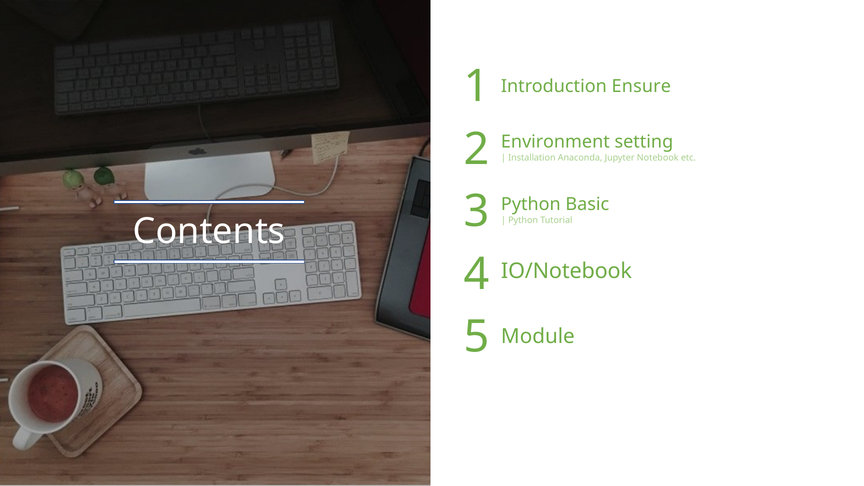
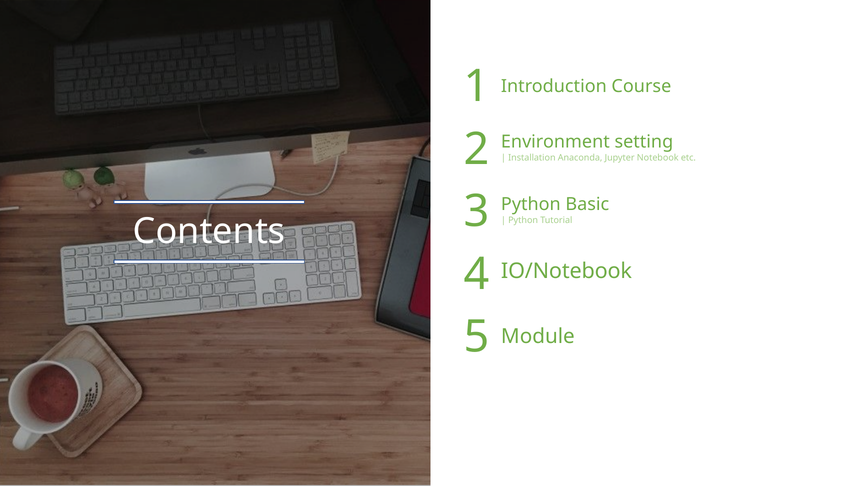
Ensure: Ensure -> Course
